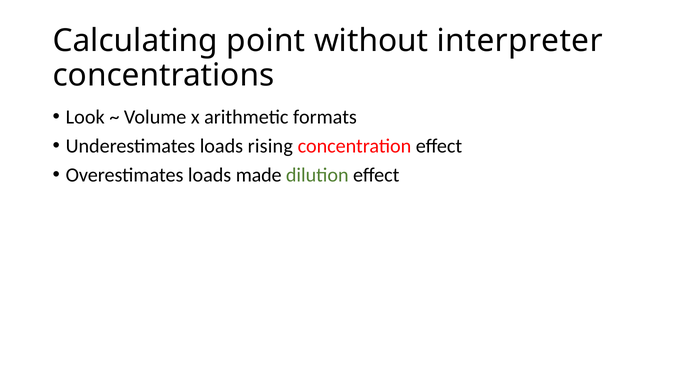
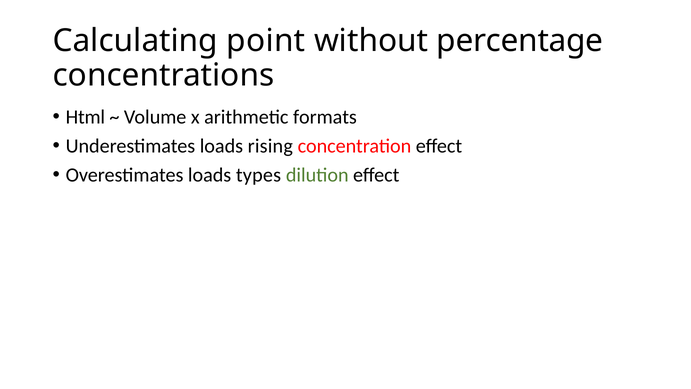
interpreter: interpreter -> percentage
Look: Look -> Html
made: made -> types
